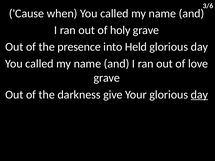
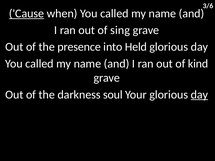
Cause underline: none -> present
holy: holy -> sing
love: love -> kind
give: give -> soul
